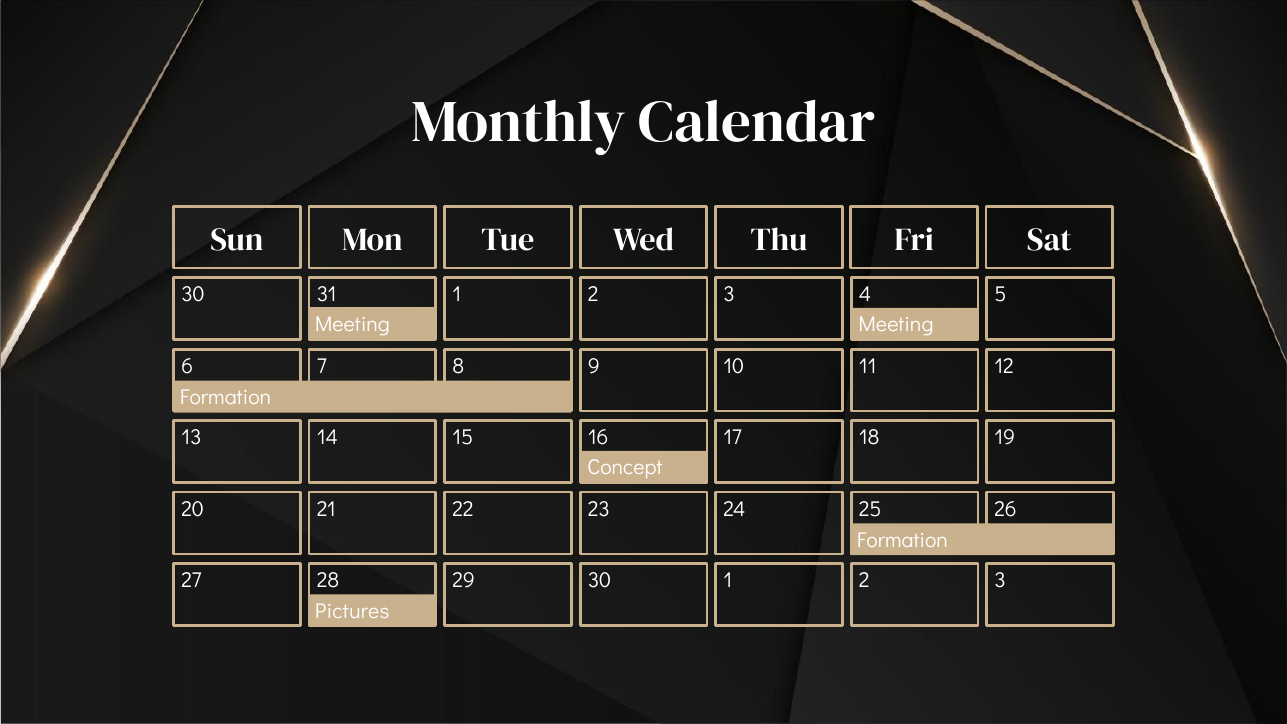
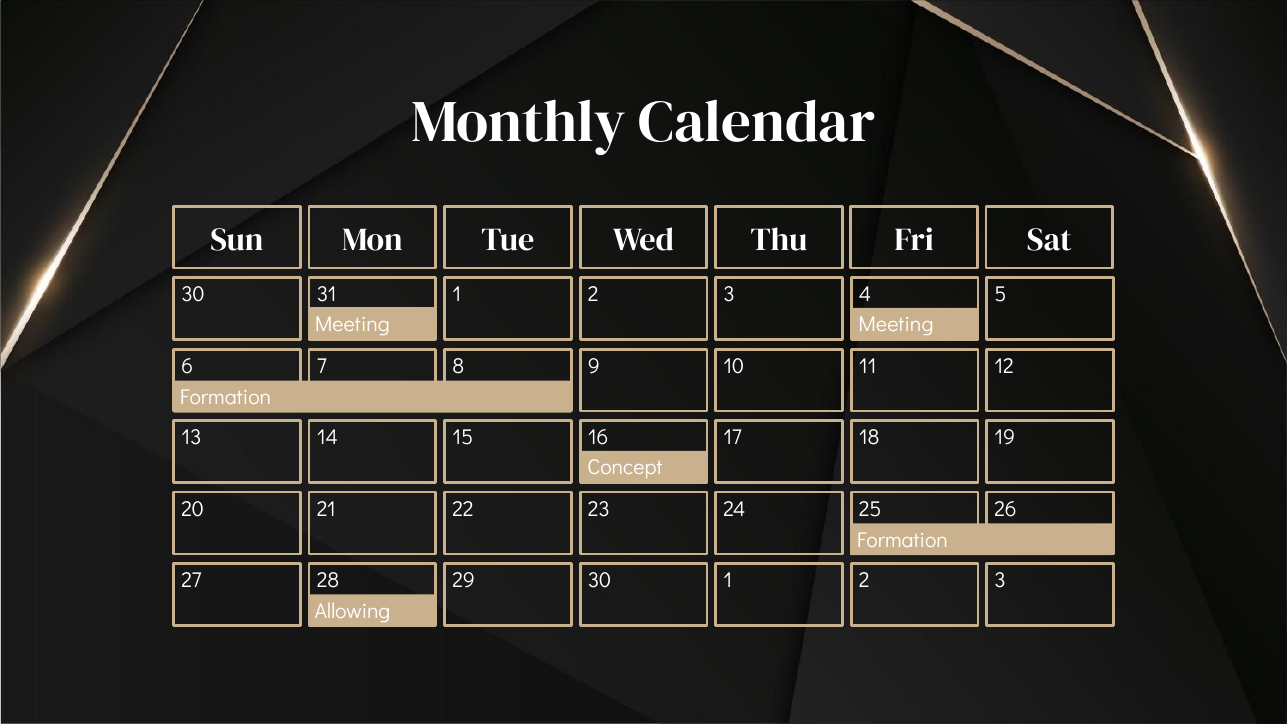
Pictures: Pictures -> Allowing
